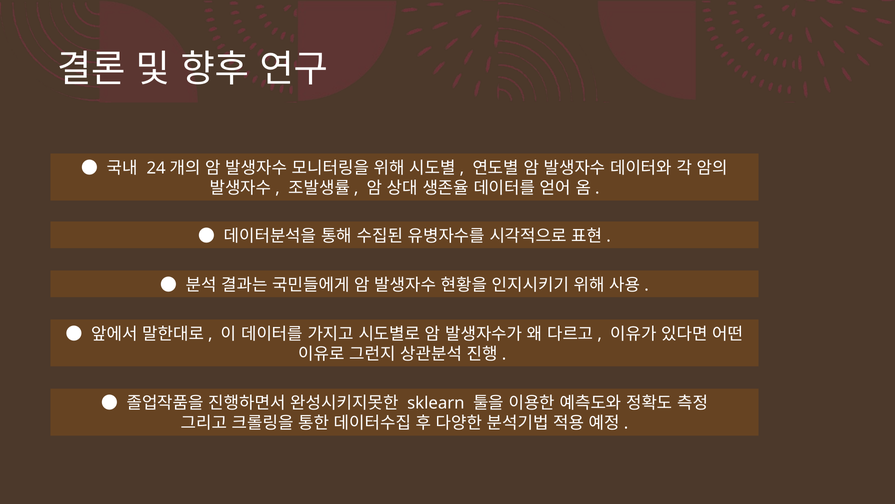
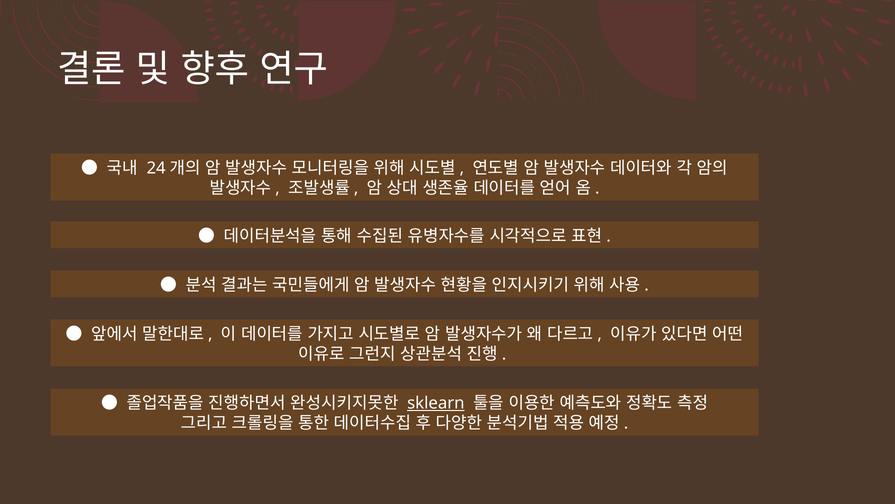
sklearn underline: none -> present
